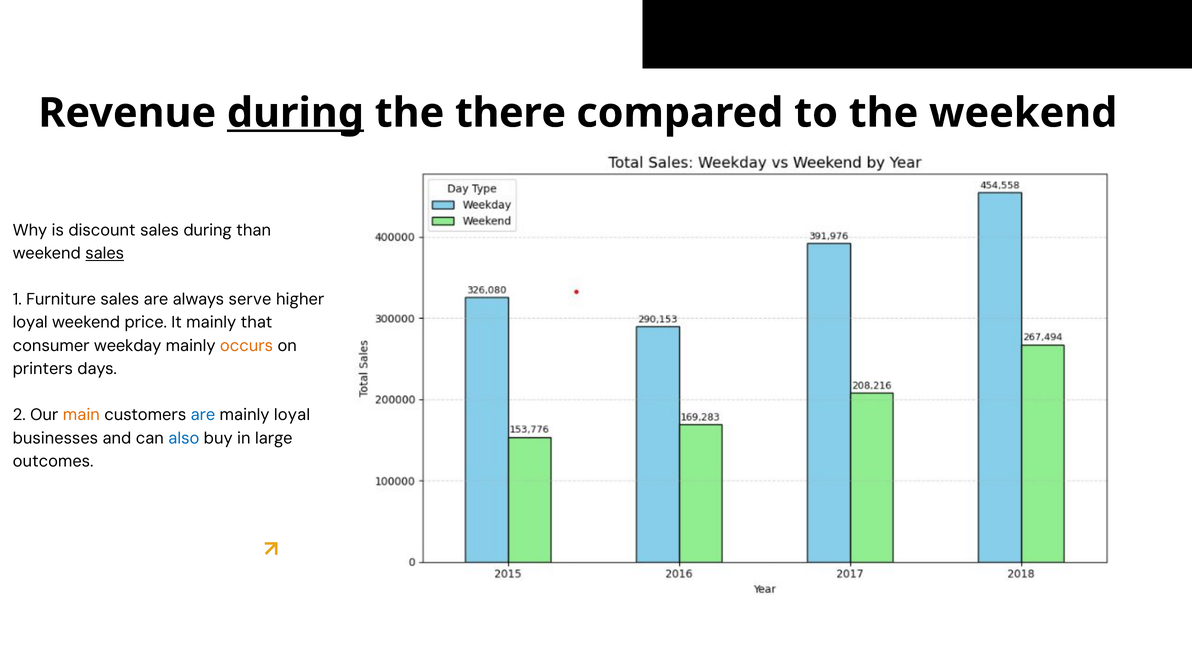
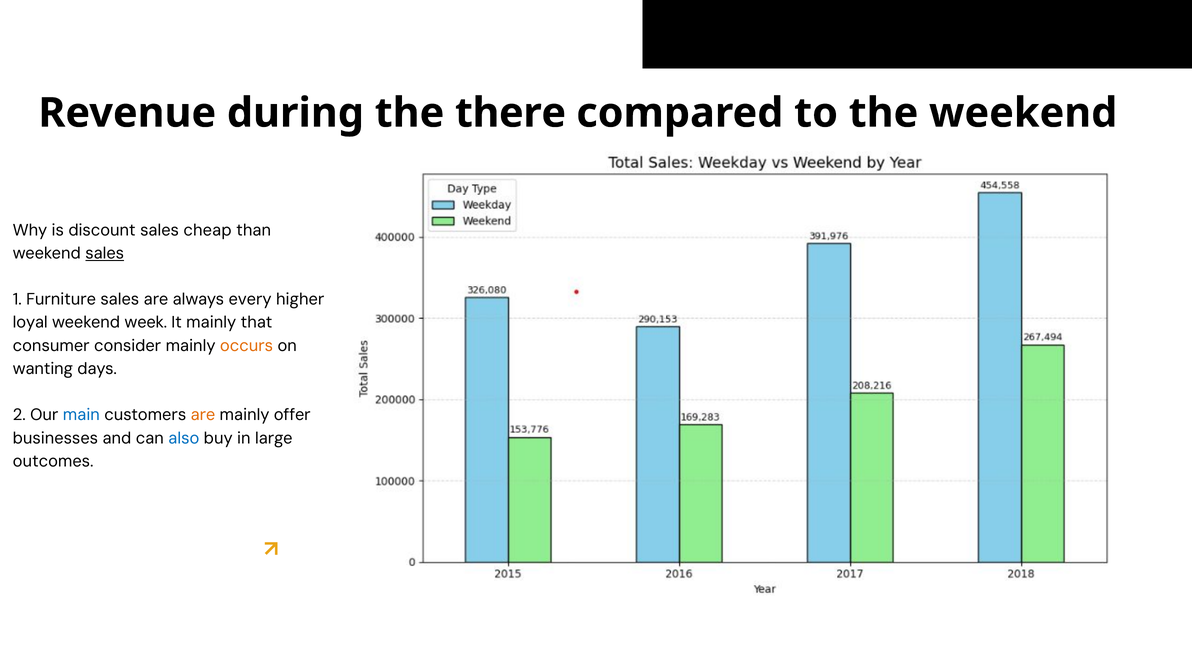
during at (295, 113) underline: present -> none
sales during: during -> cheap
serve: serve -> every
price: price -> week
weekday: weekday -> consider
printers: printers -> wanting
main colour: orange -> blue
are at (203, 415) colour: blue -> orange
mainly loyal: loyal -> offer
